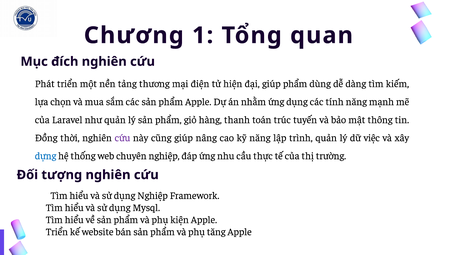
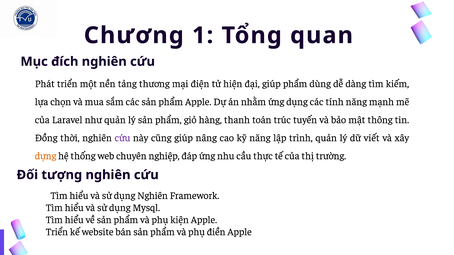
việc: việc -> viết
dựng colour: blue -> orange
dụng Nghiệp: Nghiệp -> Nghiên
tăng: tăng -> điền
